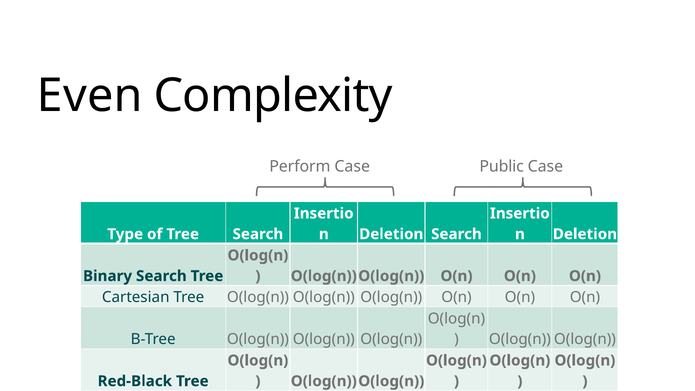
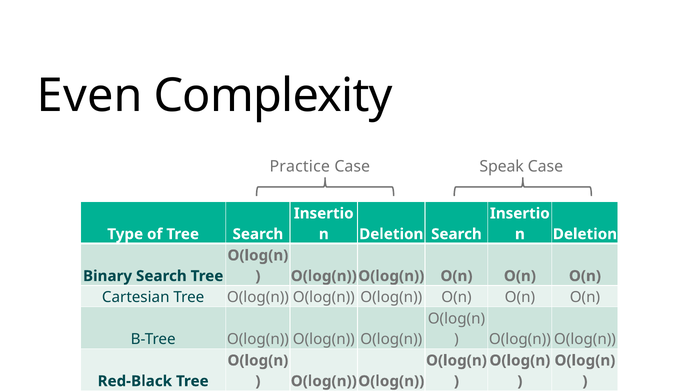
Perform: Perform -> Practice
Public: Public -> Speak
